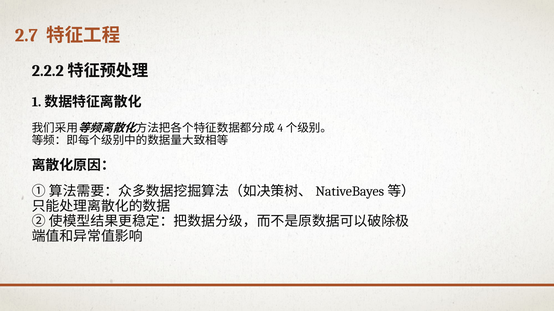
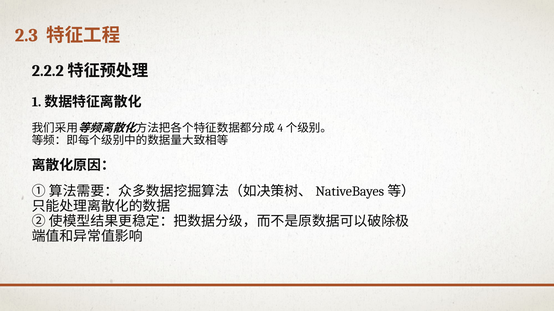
2.7: 2.7 -> 2.3
